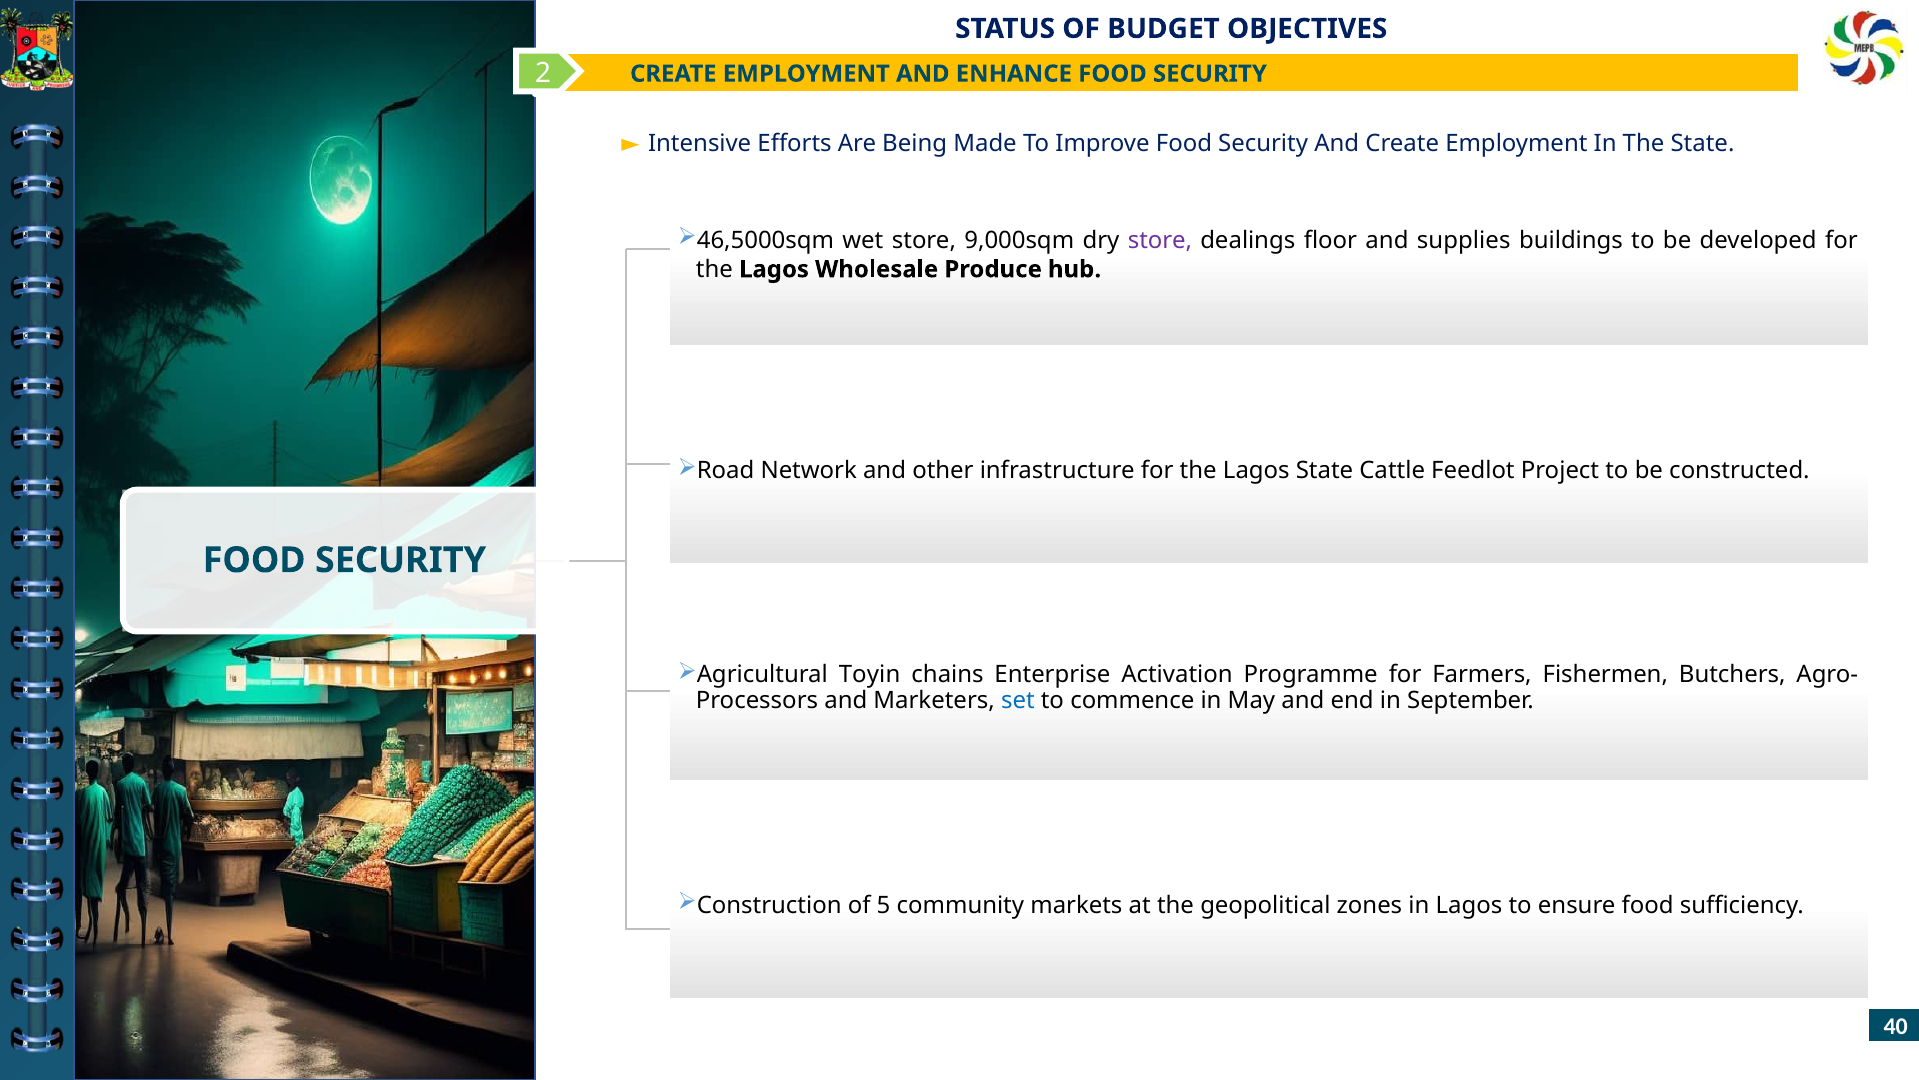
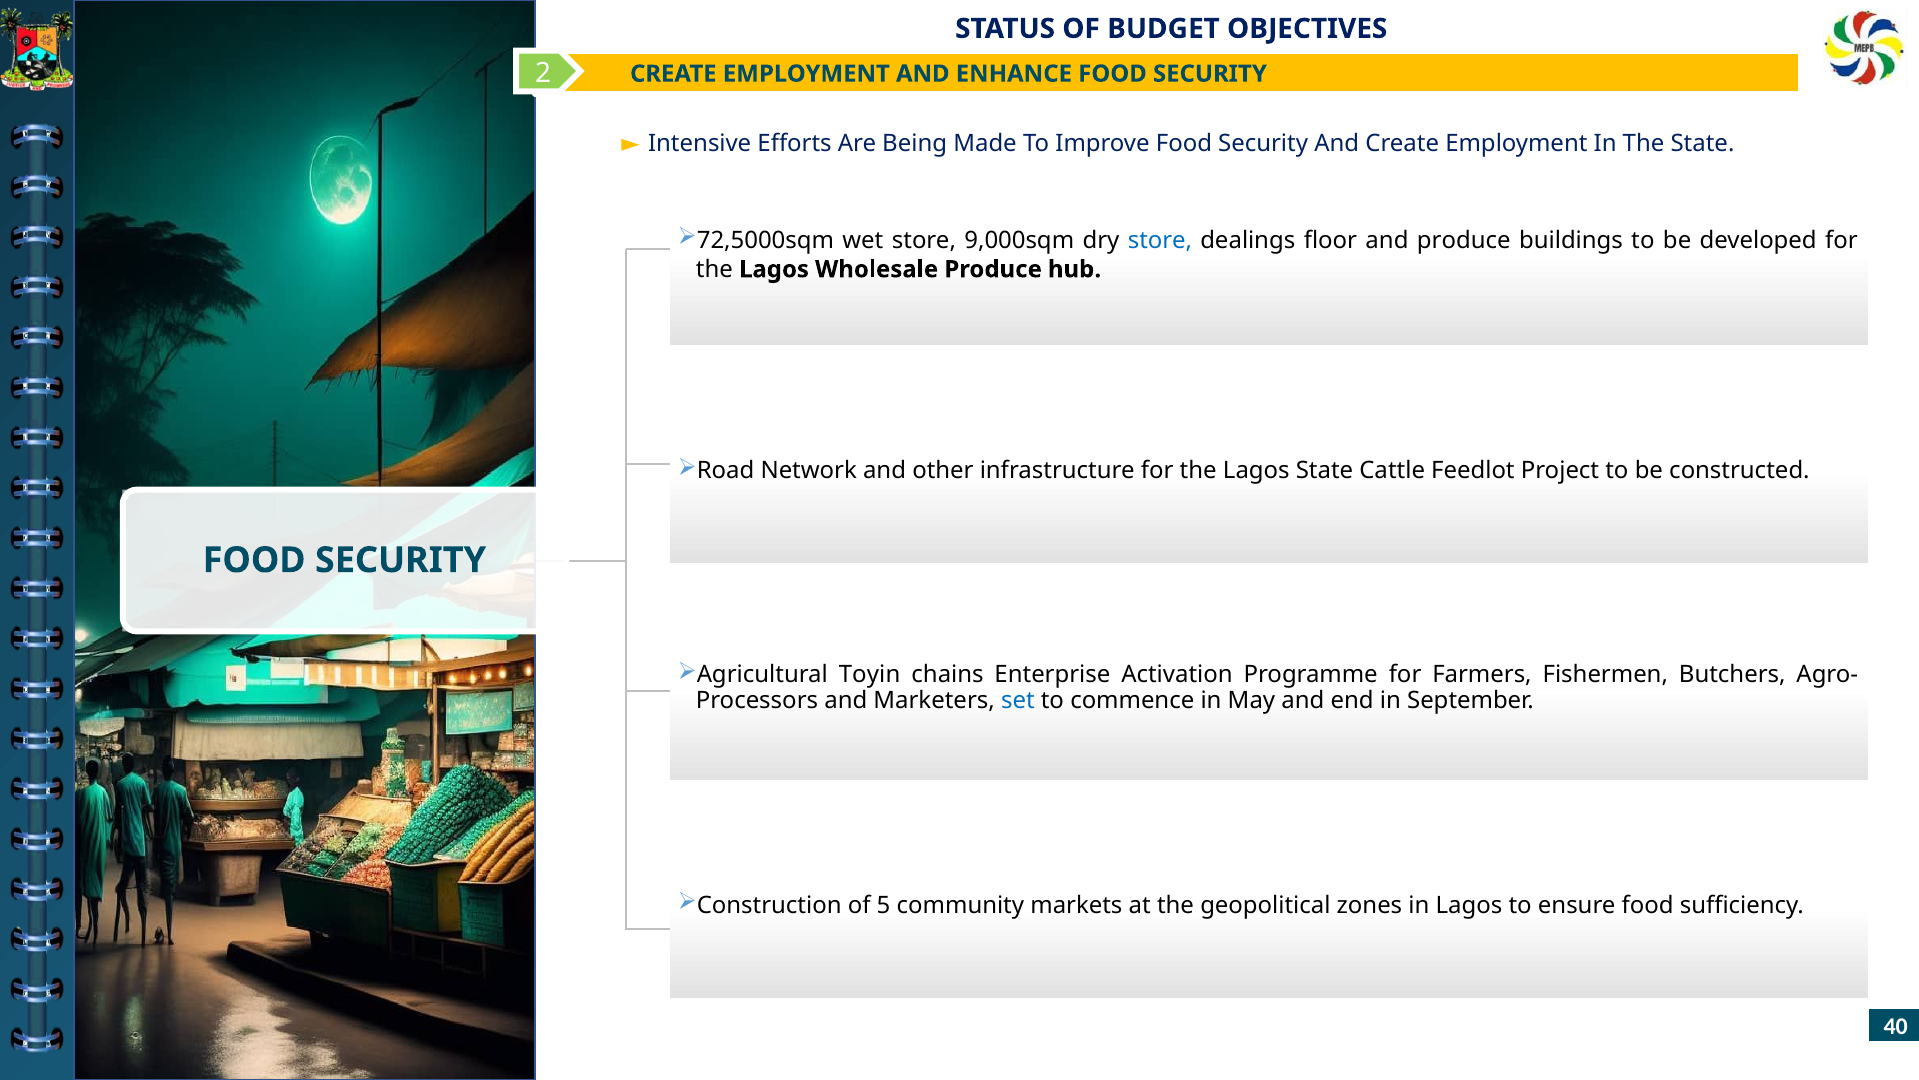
46,5000sqm: 46,5000sqm -> 72,5000sqm
store at (1160, 240) colour: purple -> blue
and supplies: supplies -> produce
